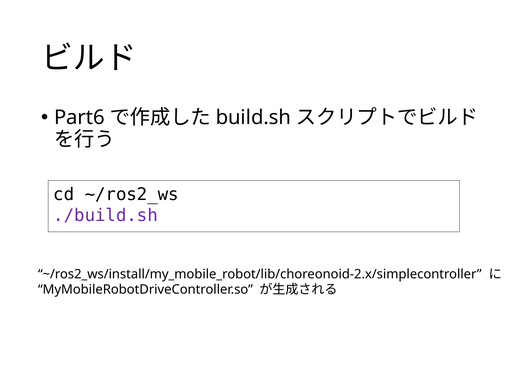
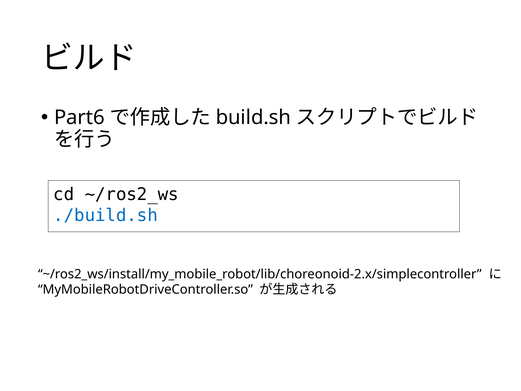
./build.sh colour: purple -> blue
